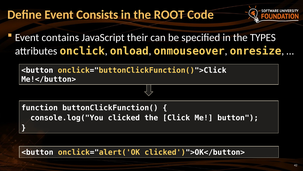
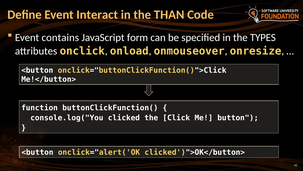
Consists: Consists -> Interact
ROOT: ROOT -> THAN
their: their -> form
